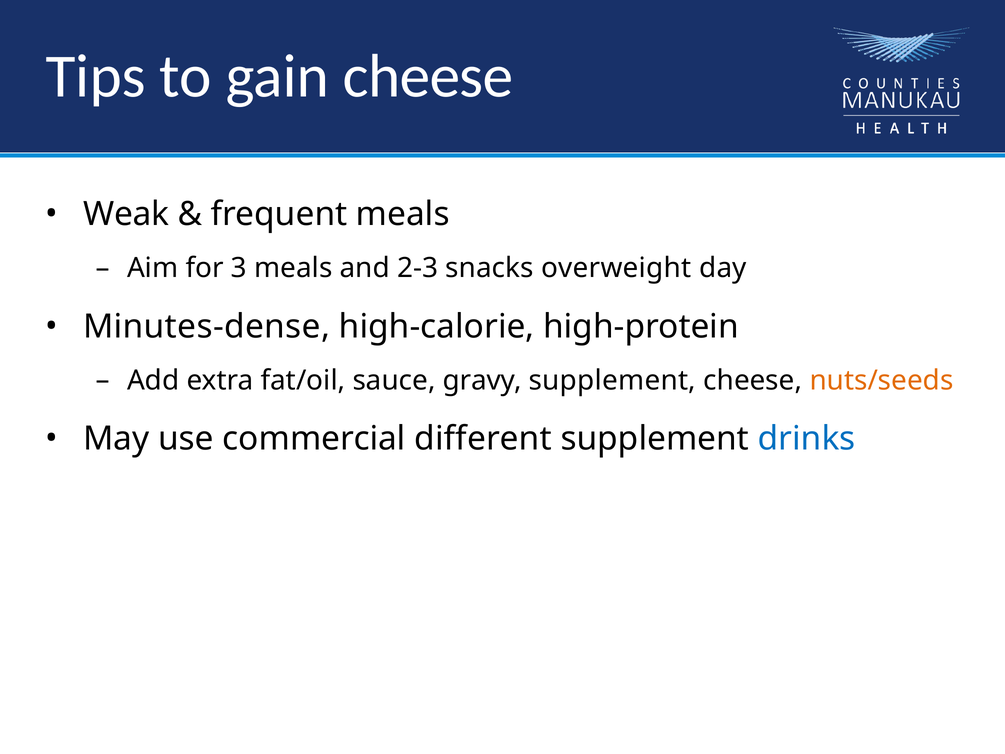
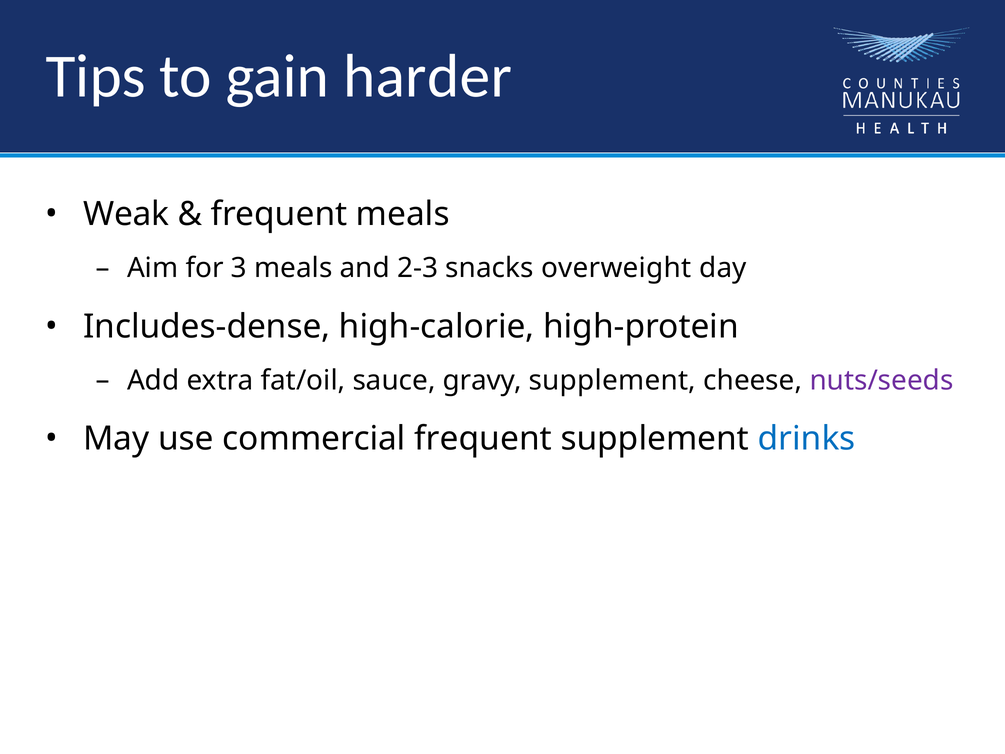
gain cheese: cheese -> harder
Minutes-dense: Minutes-dense -> Includes-dense
nuts/seeds colour: orange -> purple
commercial different: different -> frequent
